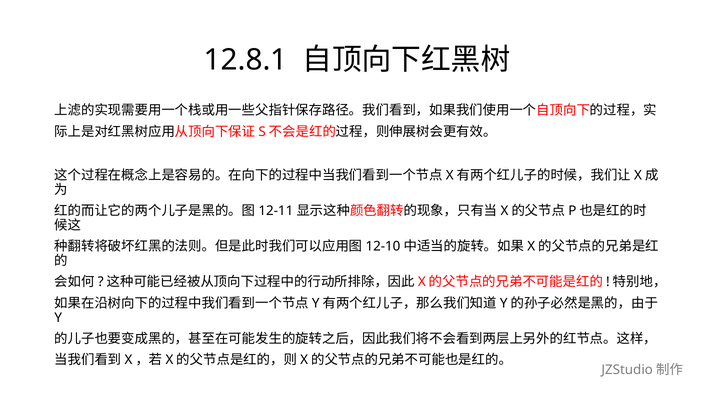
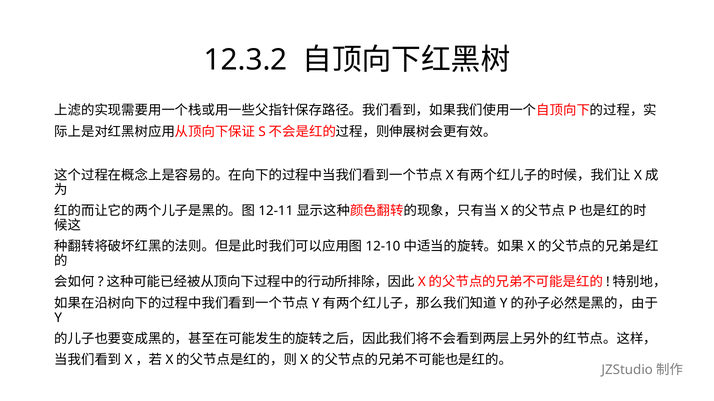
12.8.1: 12.8.1 -> 12.3.2
